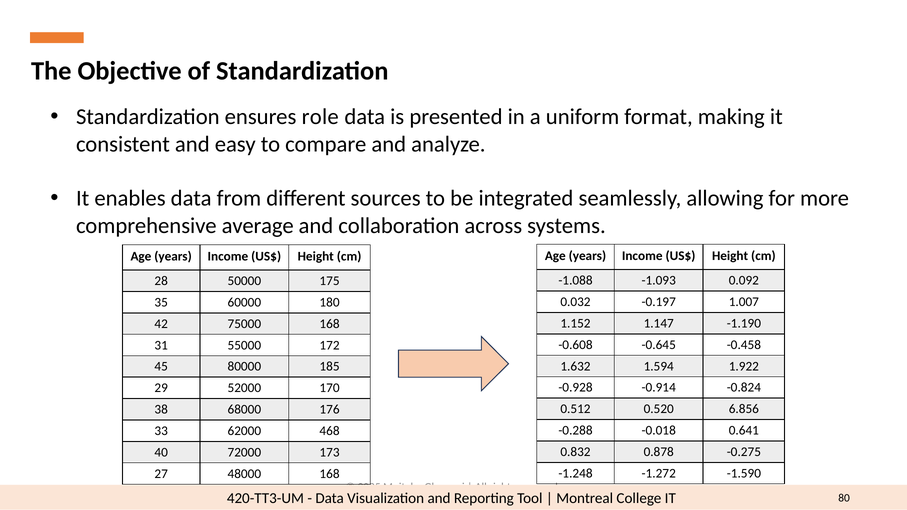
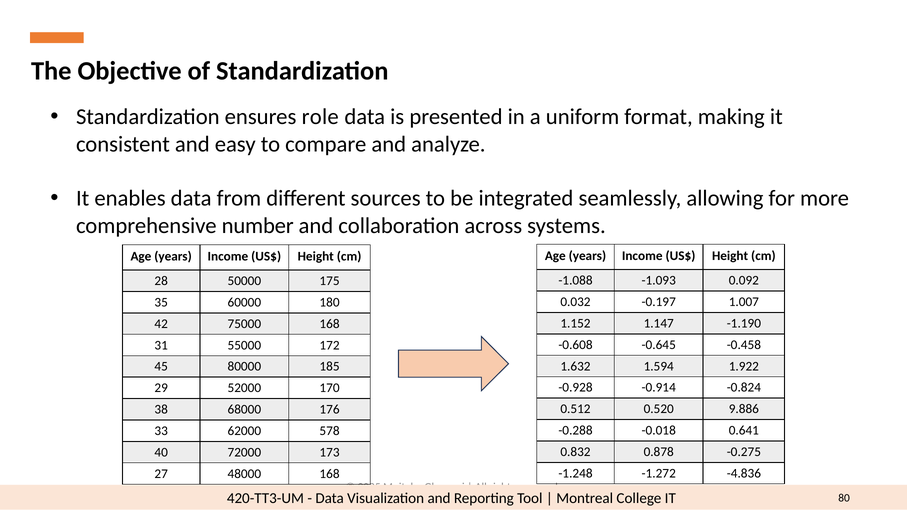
average: average -> number
6.856: 6.856 -> 9.886
468: 468 -> 578
-1.590: -1.590 -> -4.836
